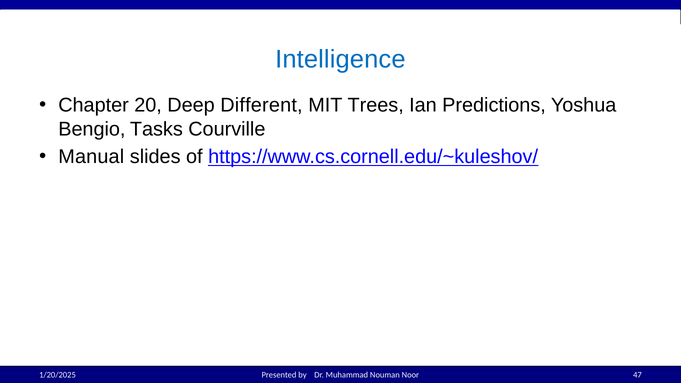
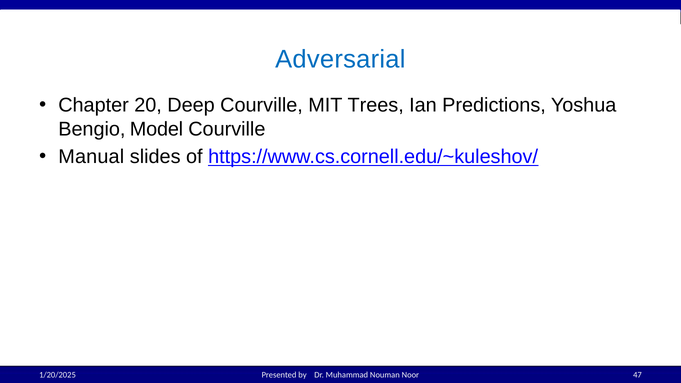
Intelligence: Intelligence -> Adversarial
Deep Different: Different -> Courville
Tasks: Tasks -> Model
